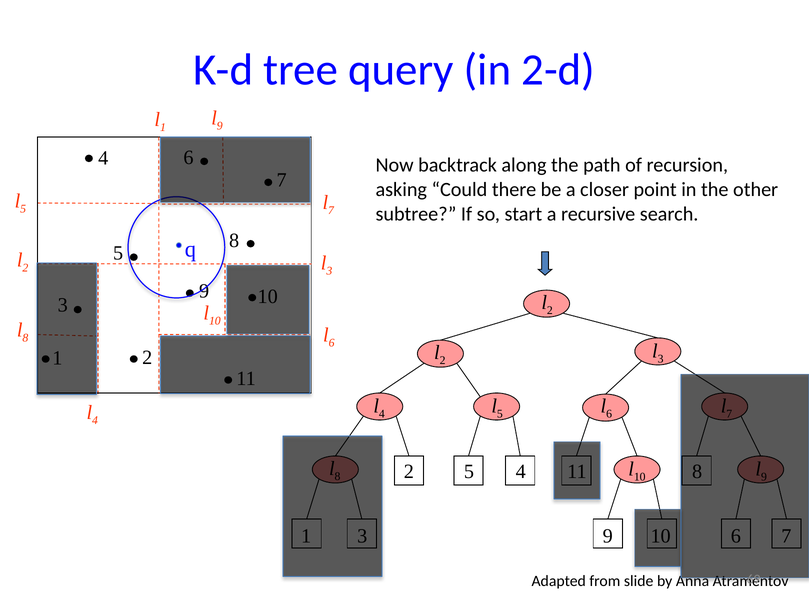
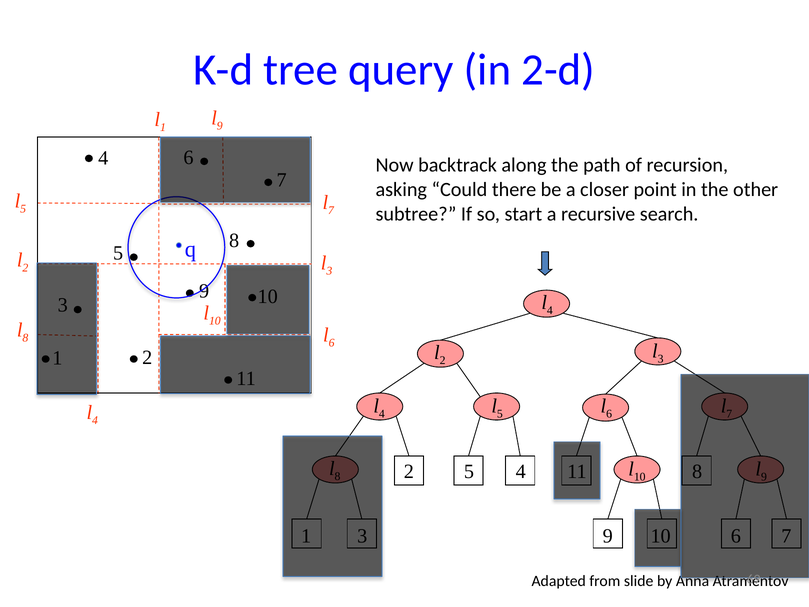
2 at (550, 310): 2 -> 4
